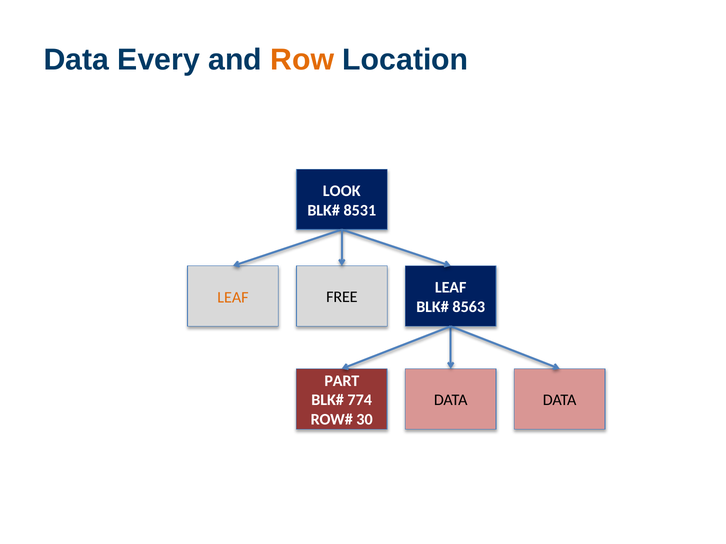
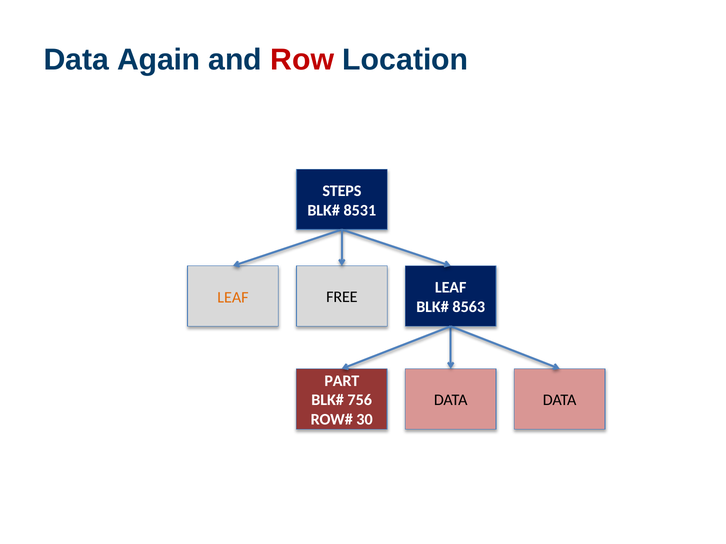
Every: Every -> Again
Row colour: orange -> red
LOOK: LOOK -> STEPS
774: 774 -> 756
